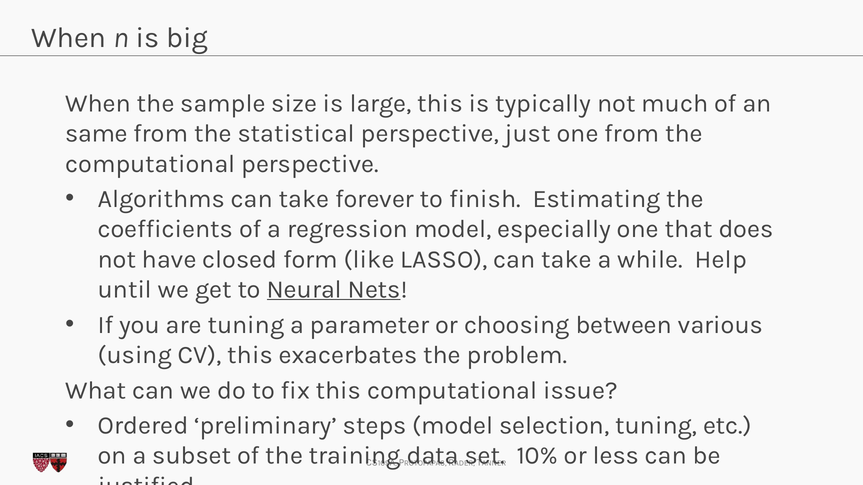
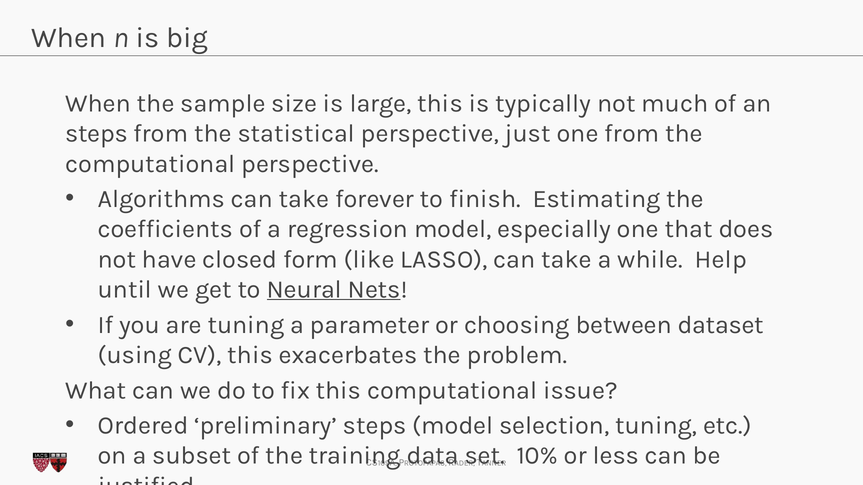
same at (96, 134): same -> steps
various: various -> dataset
